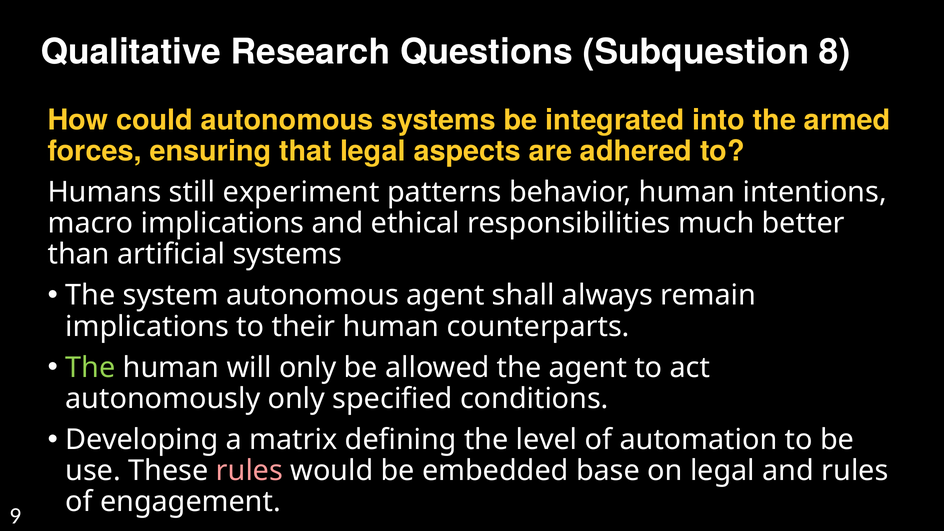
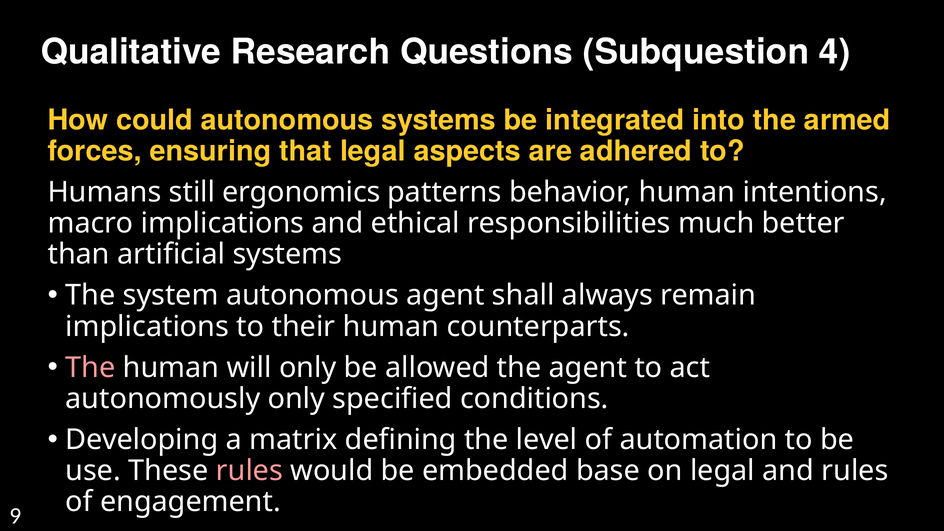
8: 8 -> 4
experiment: experiment -> ergonomics
The at (90, 368) colour: light green -> pink
